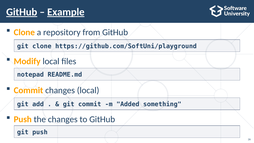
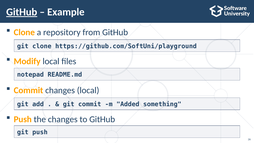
Example underline: present -> none
